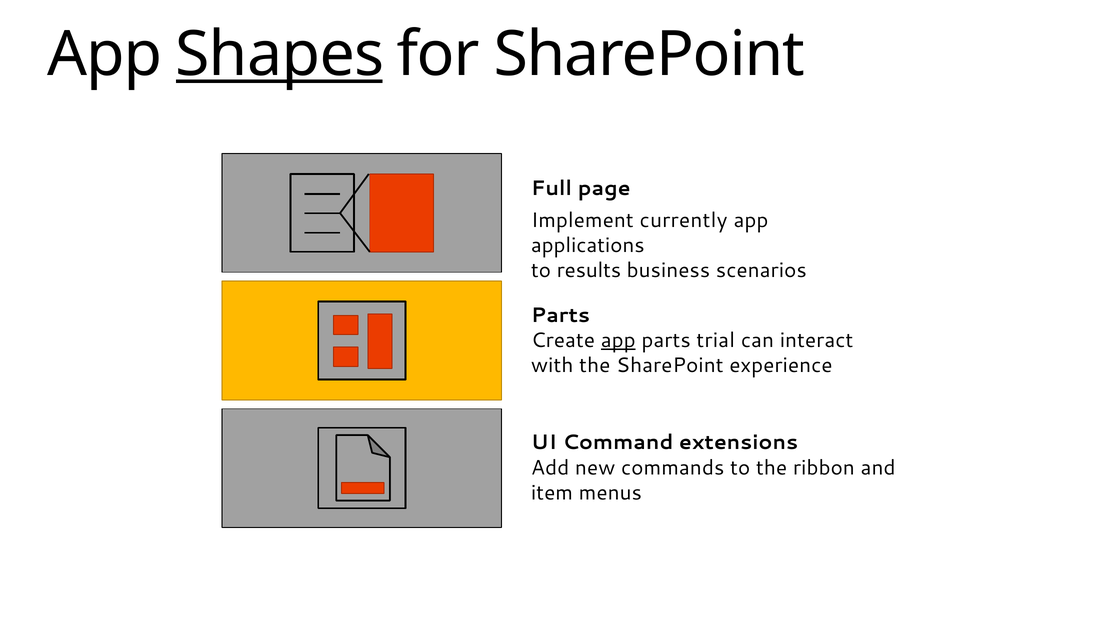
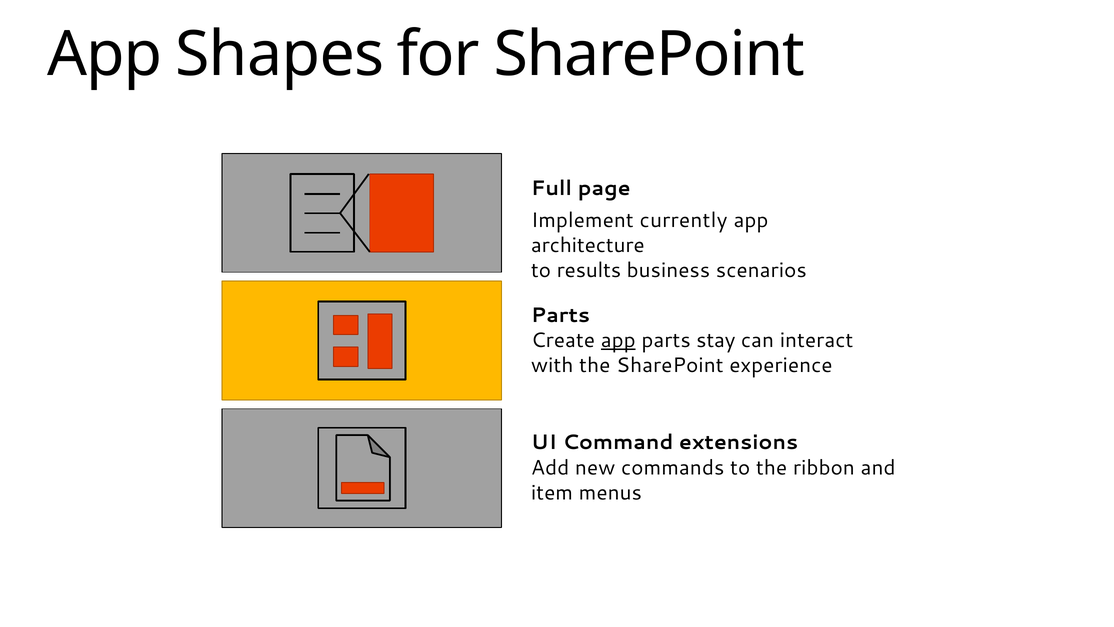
Shapes underline: present -> none
applications: applications -> architecture
trial: trial -> stay
